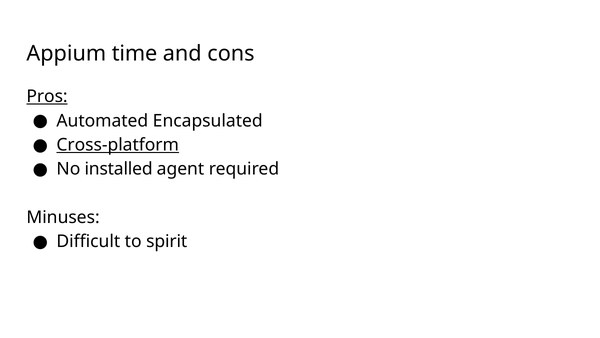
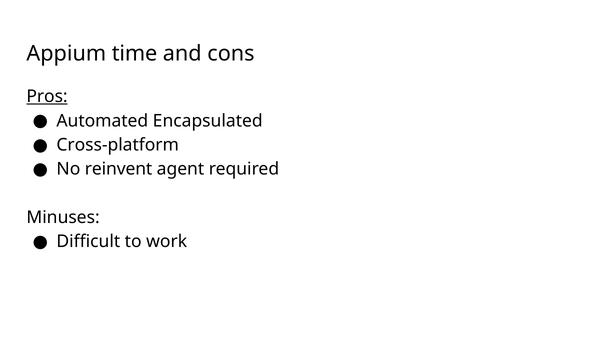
Cross-platform underline: present -> none
installed: installed -> reinvent
spirit: spirit -> work
